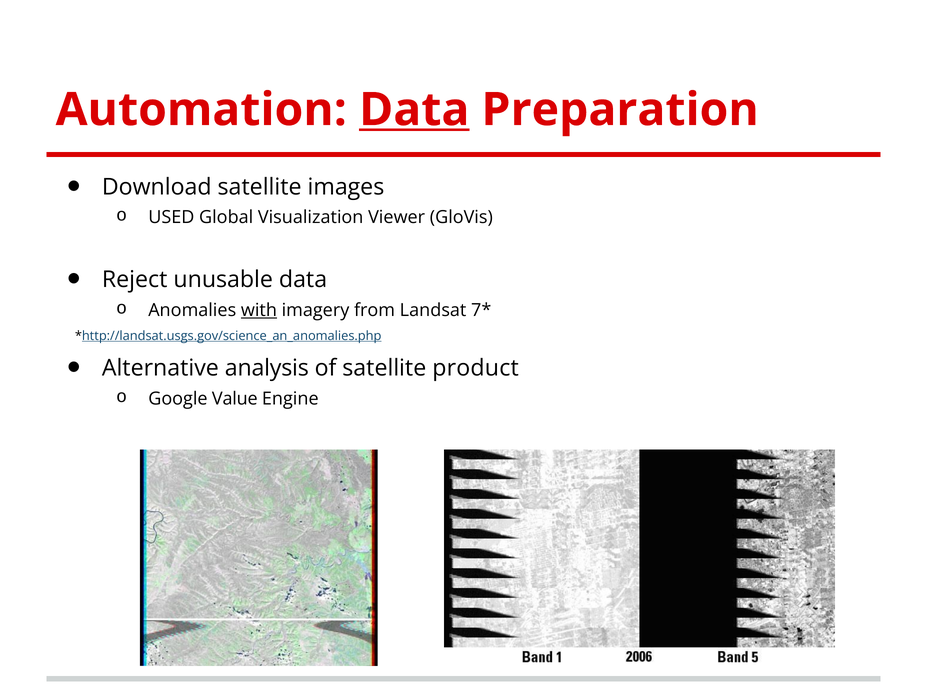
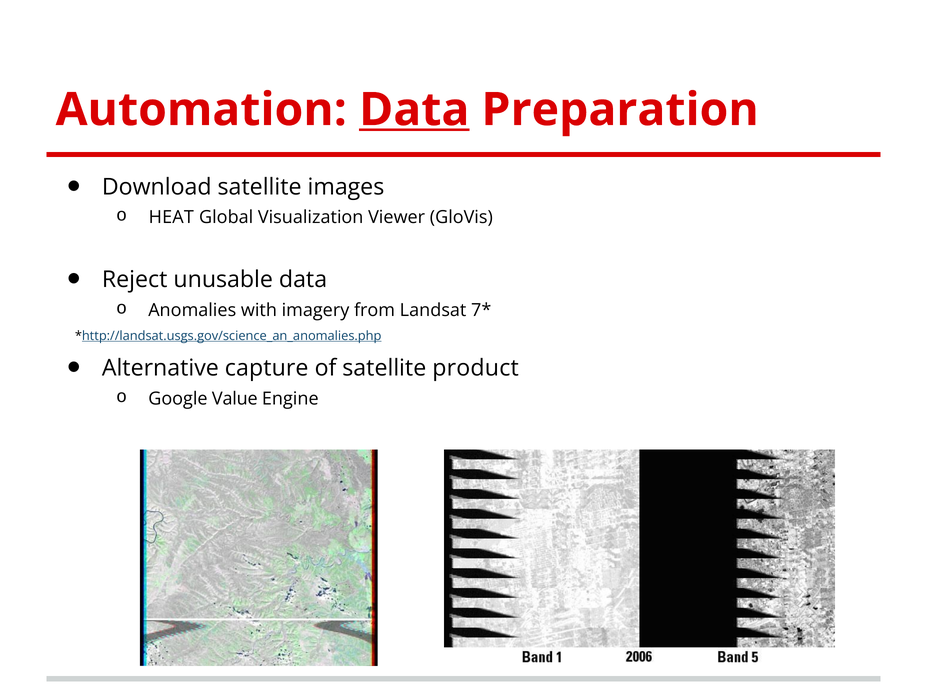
USED: USED -> HEAT
with underline: present -> none
analysis: analysis -> capture
